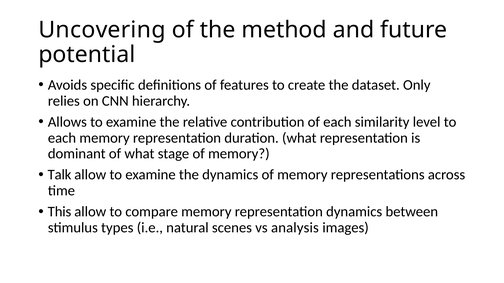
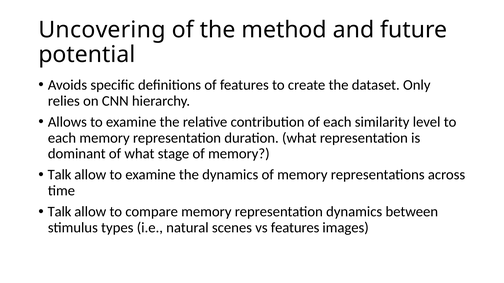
This at (60, 212): This -> Talk
vs analysis: analysis -> features
